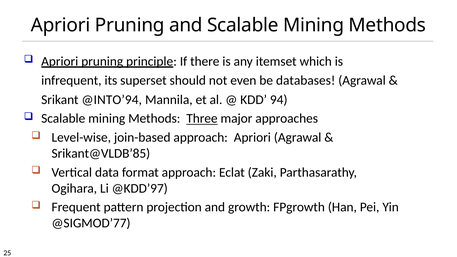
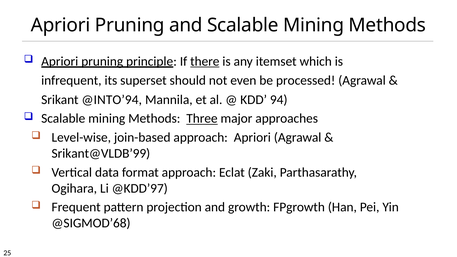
there underline: none -> present
databases: databases -> processed
Srikant@VLDB’85: Srikant@VLDB’85 -> Srikant@VLDB’99
@SIGMOD’77: @SIGMOD’77 -> @SIGMOD’68
